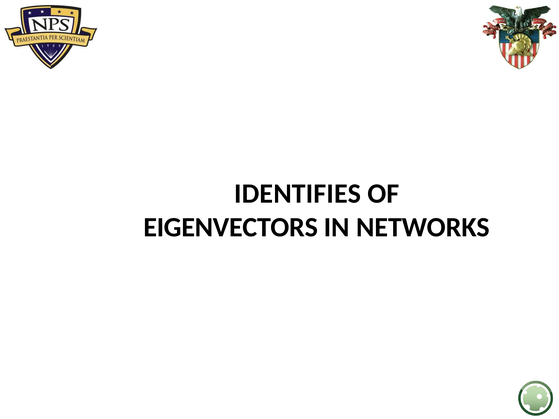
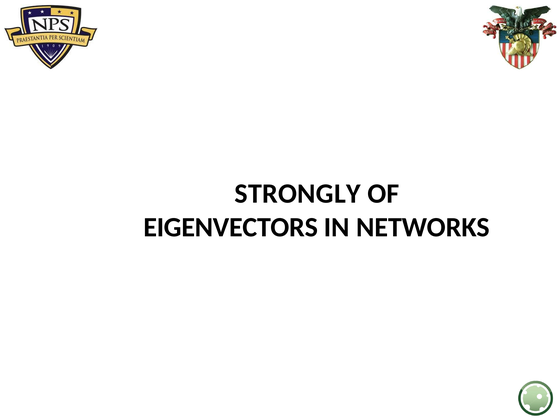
IDENTIFIES: IDENTIFIES -> STRONGLY
